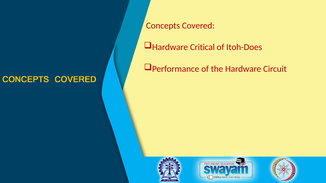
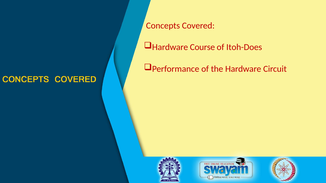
Critical: Critical -> Course
